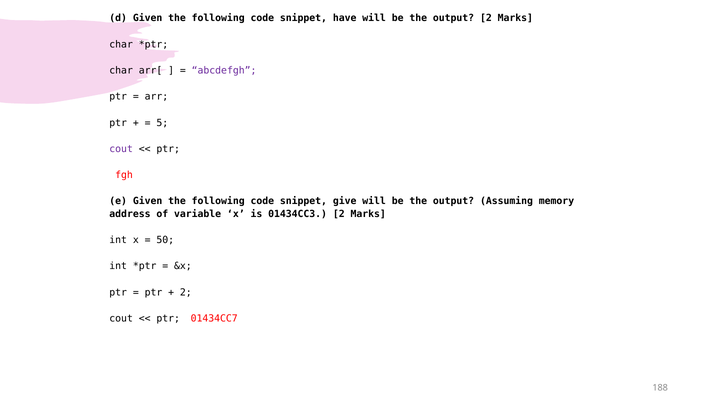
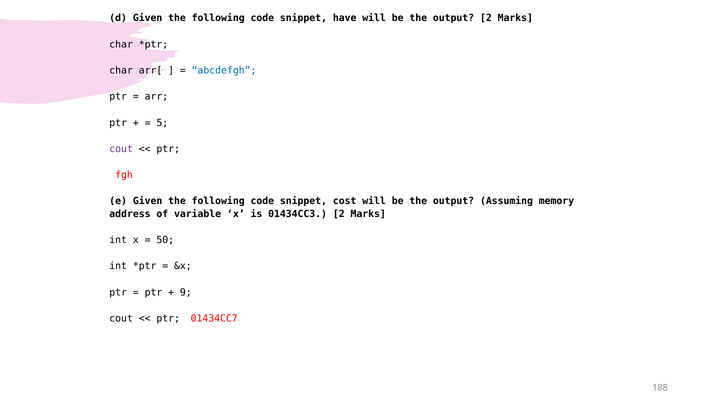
abcdefgh colour: purple -> blue
give: give -> cost
2 at (186, 292): 2 -> 9
